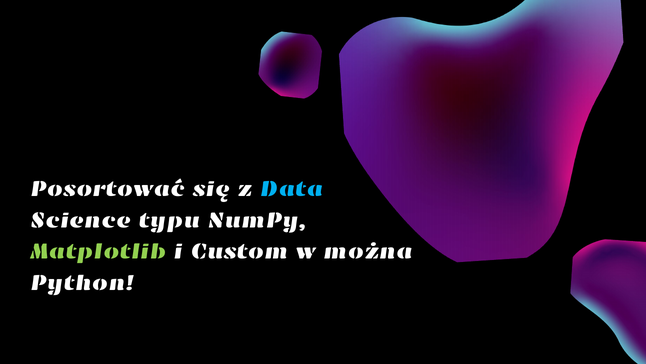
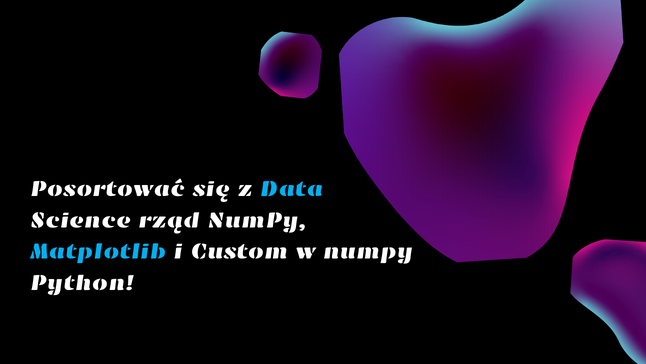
typu: typu -> rząd
Matplotlib colour: light green -> light blue
w można: można -> numpy
